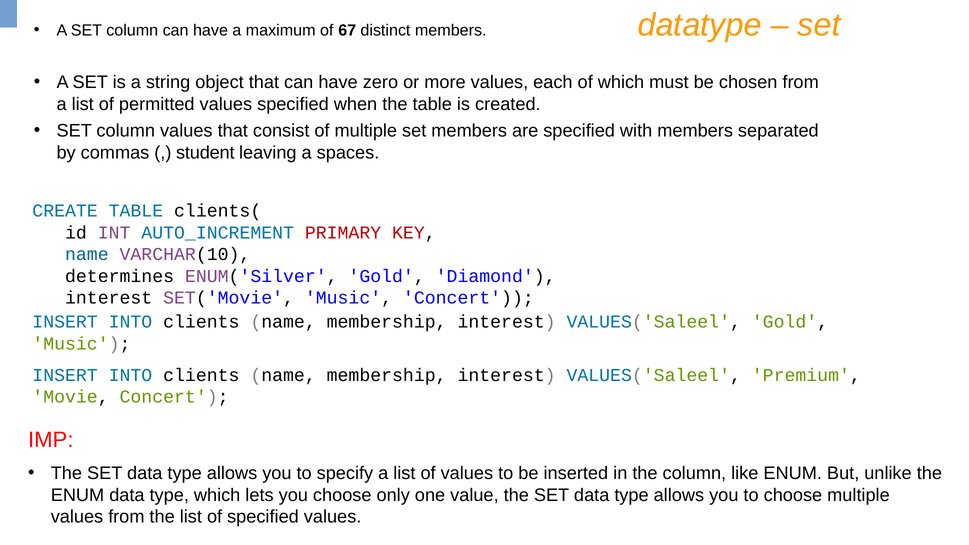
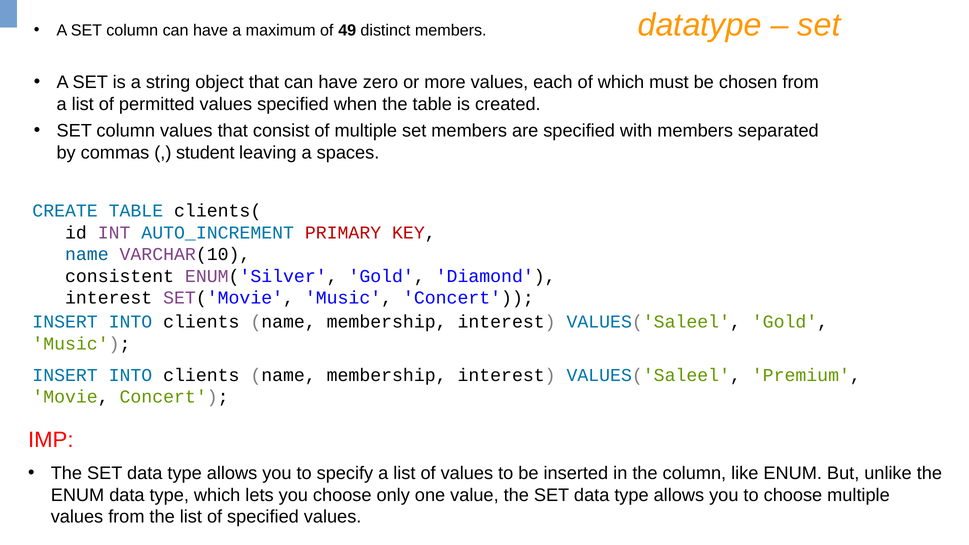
67: 67 -> 49
determines: determines -> consistent
